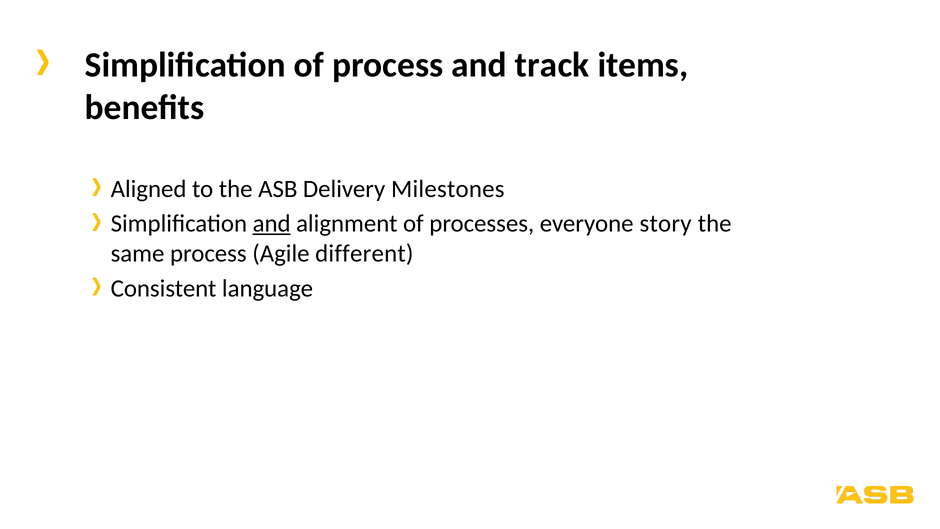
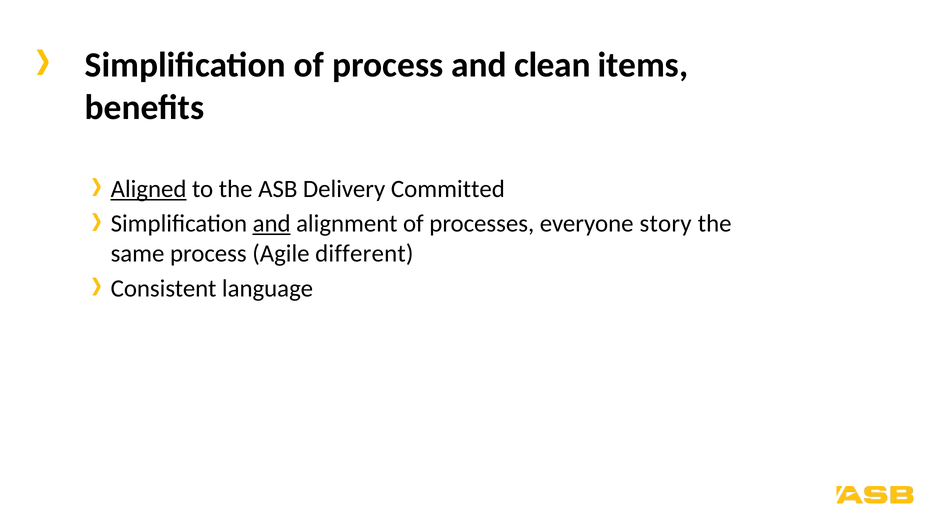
track: track -> clean
Aligned underline: none -> present
Milestones: Milestones -> Committed
